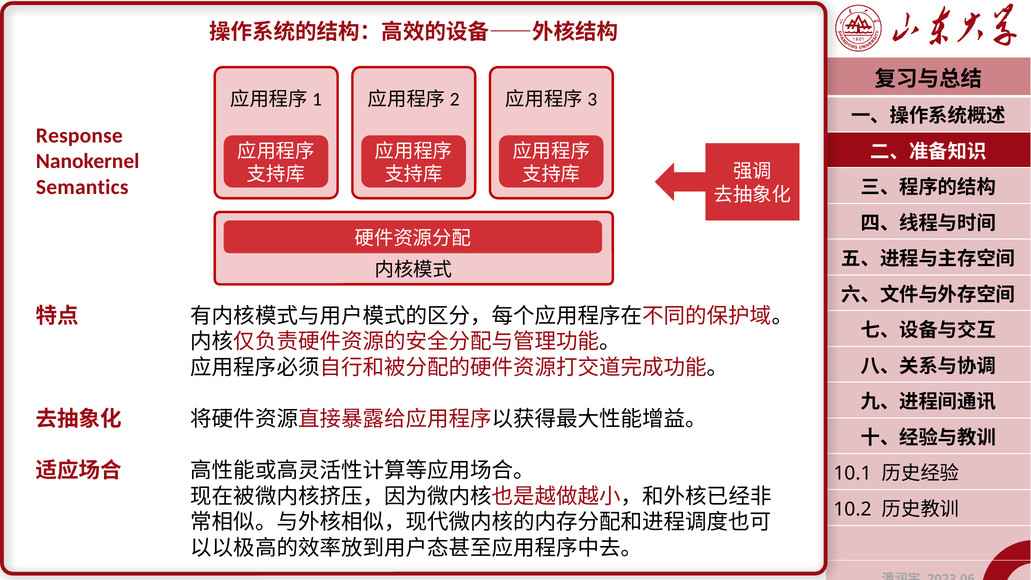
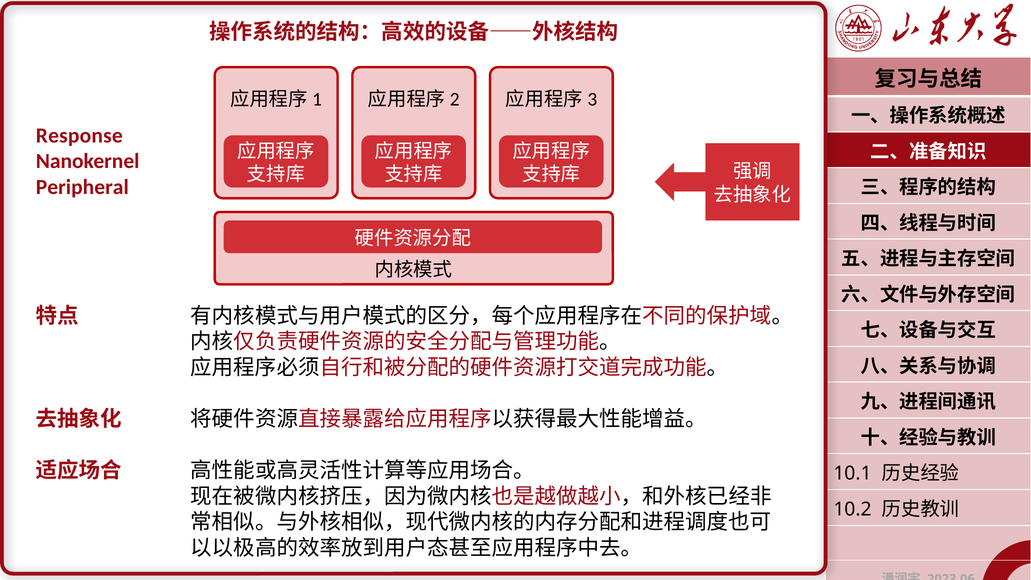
Semantics: Semantics -> Peripheral
